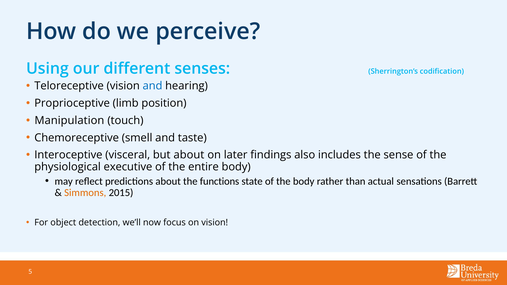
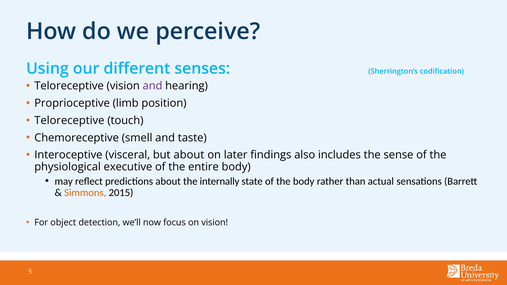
and at (152, 86) colour: blue -> purple
Manipulation at (69, 121): Manipulation -> Teloreceptive
functions: functions -> internally
